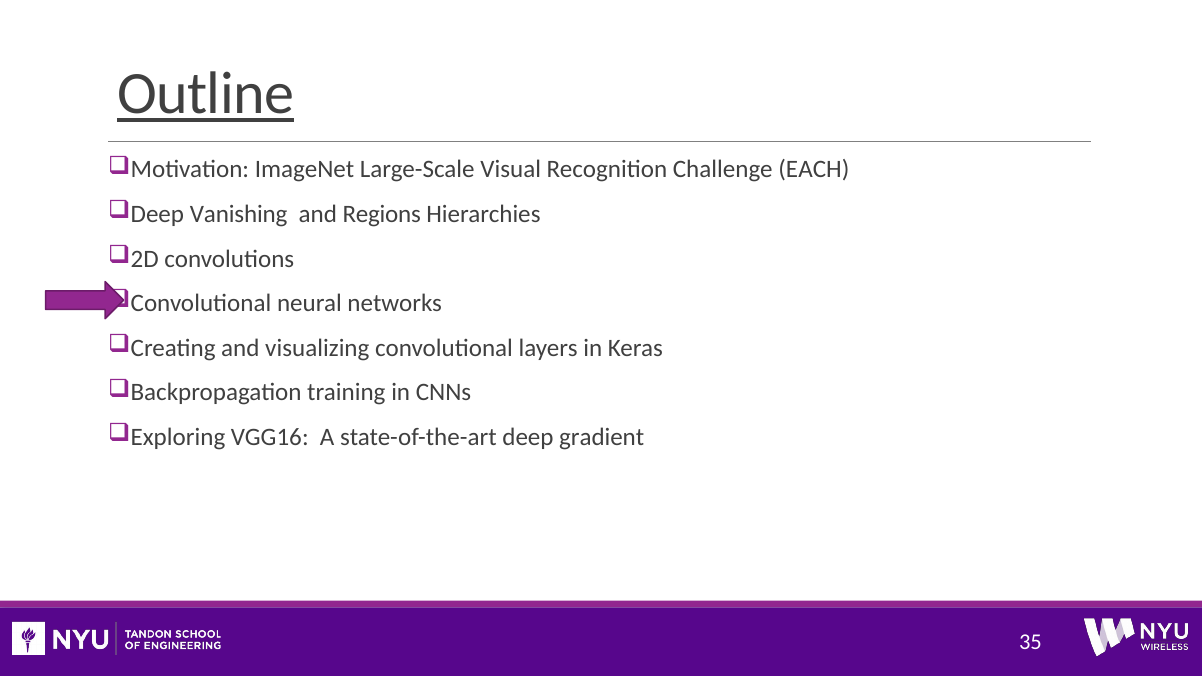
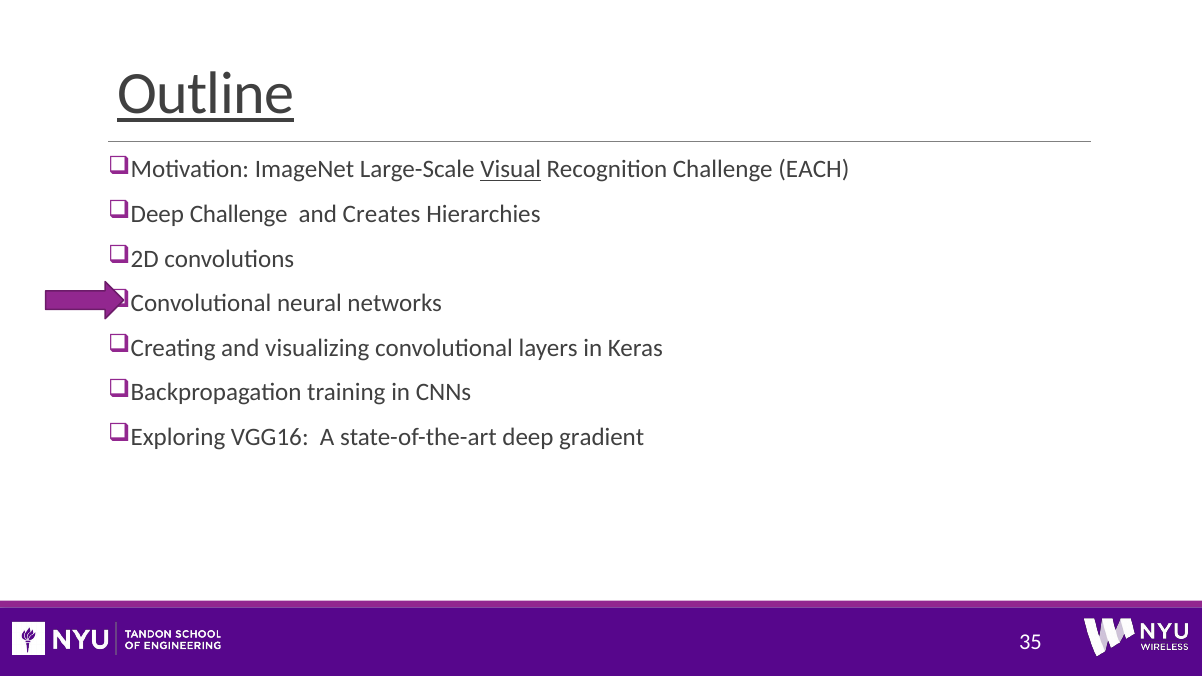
Visual underline: none -> present
Deep Vanishing: Vanishing -> Challenge
Regions: Regions -> Creates
